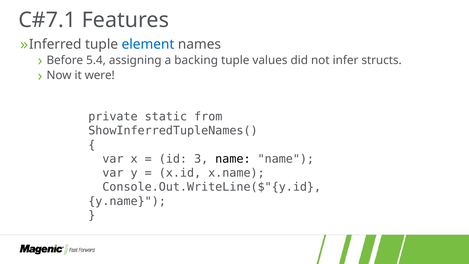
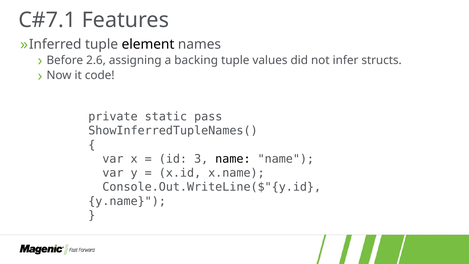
element colour: blue -> black
5.4: 5.4 -> 2.6
were: were -> code
from: from -> pass
